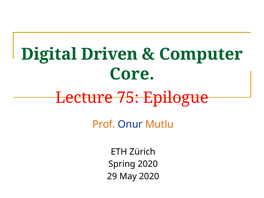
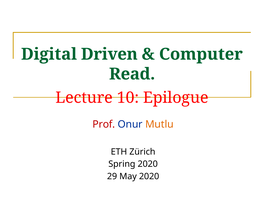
Core: Core -> Read
75: 75 -> 10
Prof colour: orange -> red
